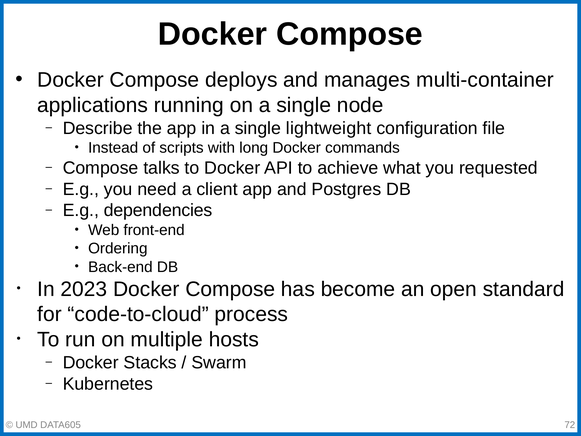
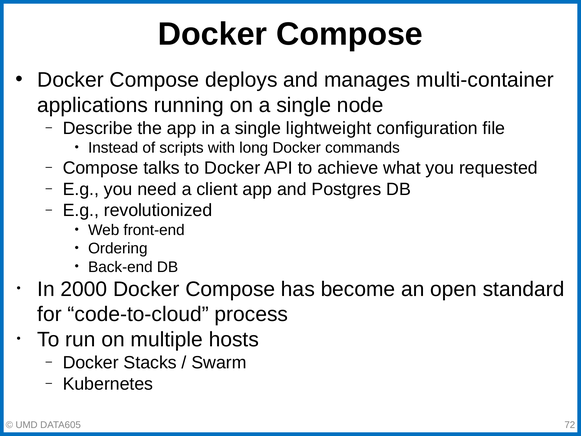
dependencies: dependencies -> revolutionized
2023: 2023 -> 2000
